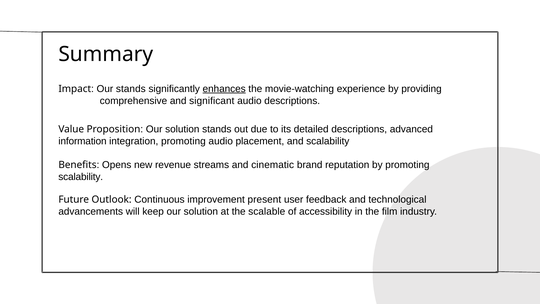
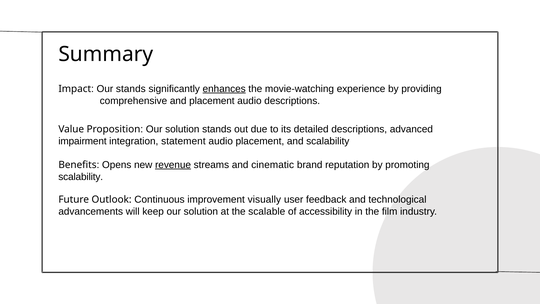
and significant: significant -> placement
information: information -> impairment
integration promoting: promoting -> statement
revenue underline: none -> present
present: present -> visually
